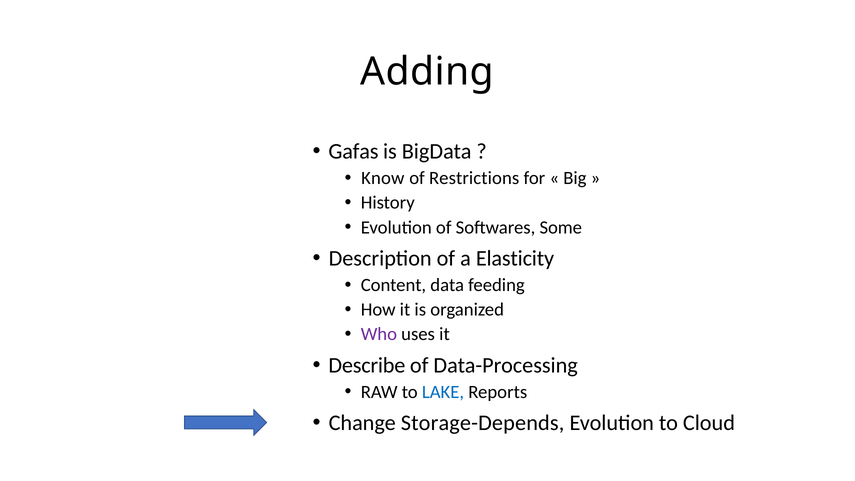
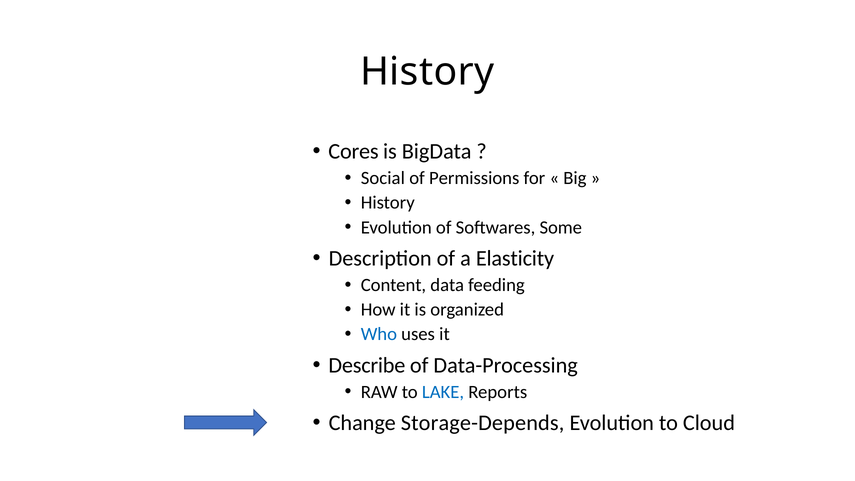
Adding at (427, 72): Adding -> History
Gafas: Gafas -> Cores
Know: Know -> Social
Restrictions: Restrictions -> Permissions
Who colour: purple -> blue
